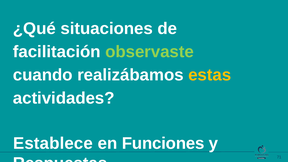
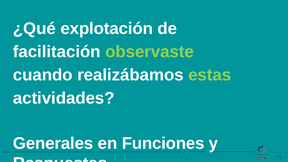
situaciones: situaciones -> explotación
estas colour: yellow -> light green
Establece: Establece -> Generales
